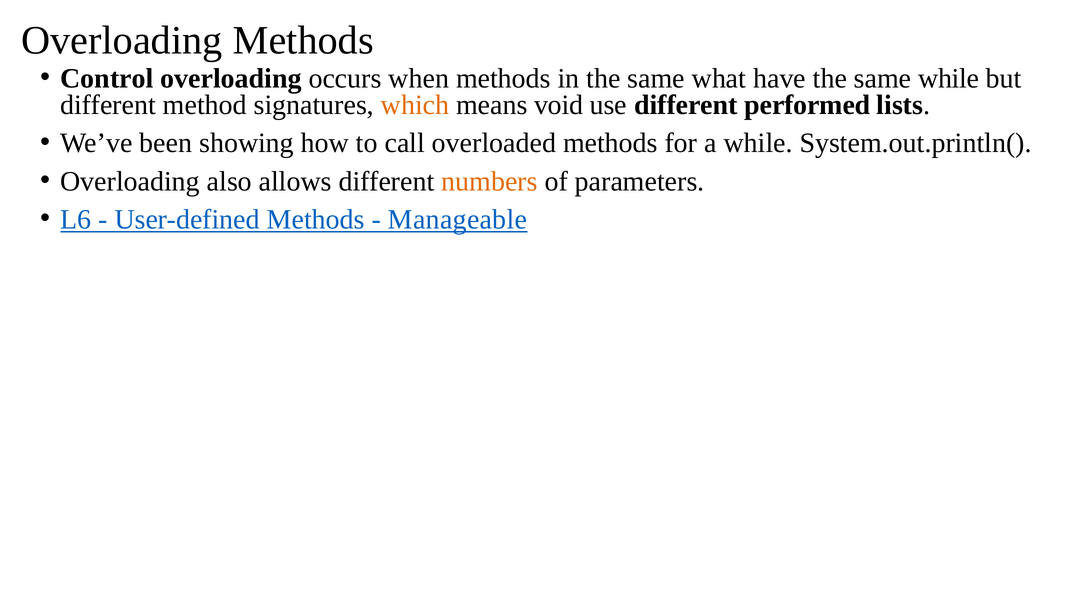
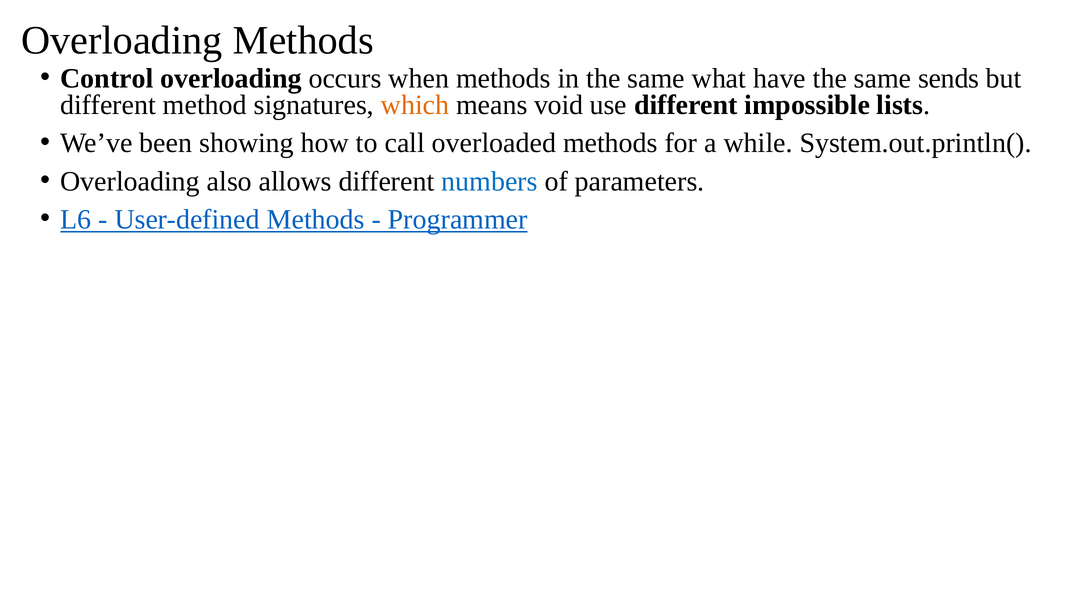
same while: while -> sends
performed: performed -> impossible
numbers colour: orange -> blue
Manageable: Manageable -> Programmer
